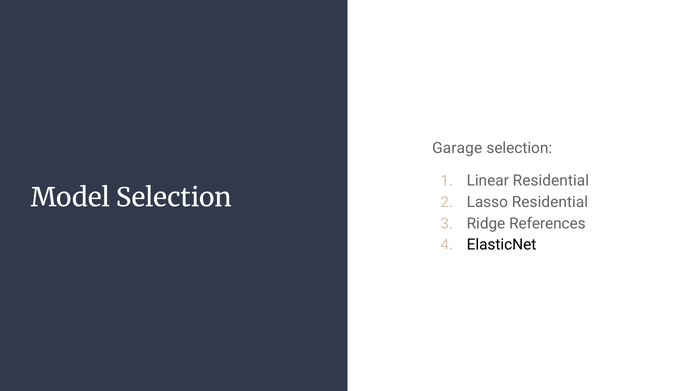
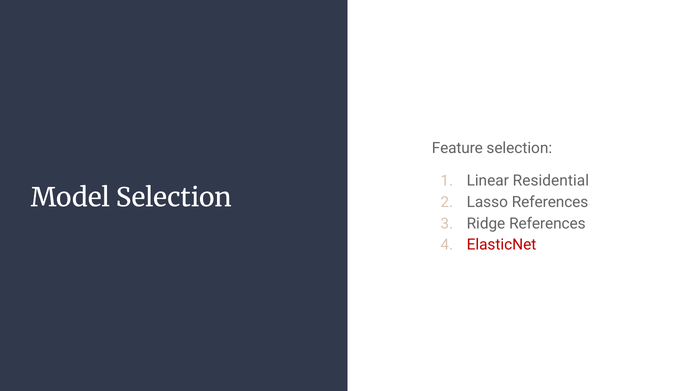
Garage: Garage -> Feature
Lasso Residential: Residential -> References
ElasticNet colour: black -> red
